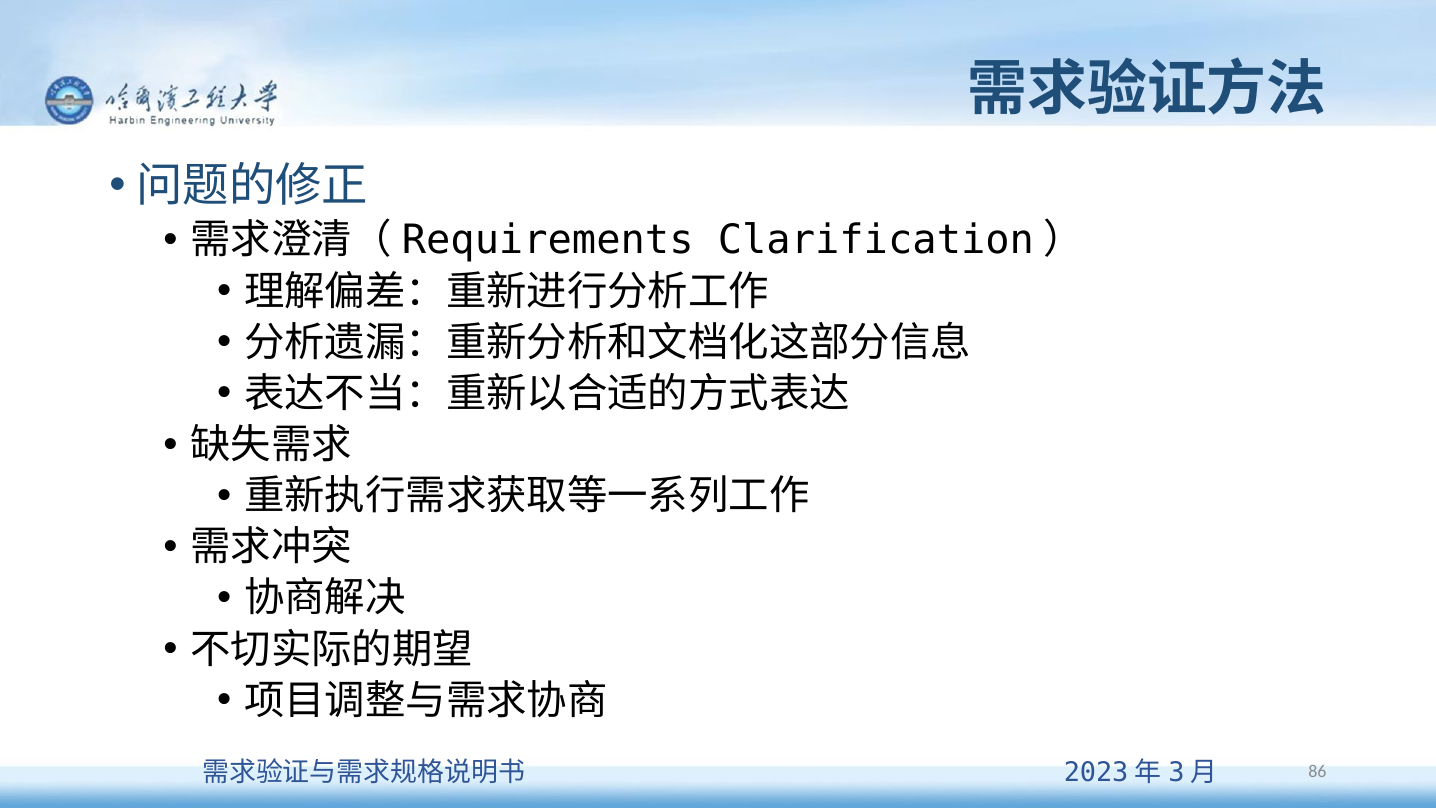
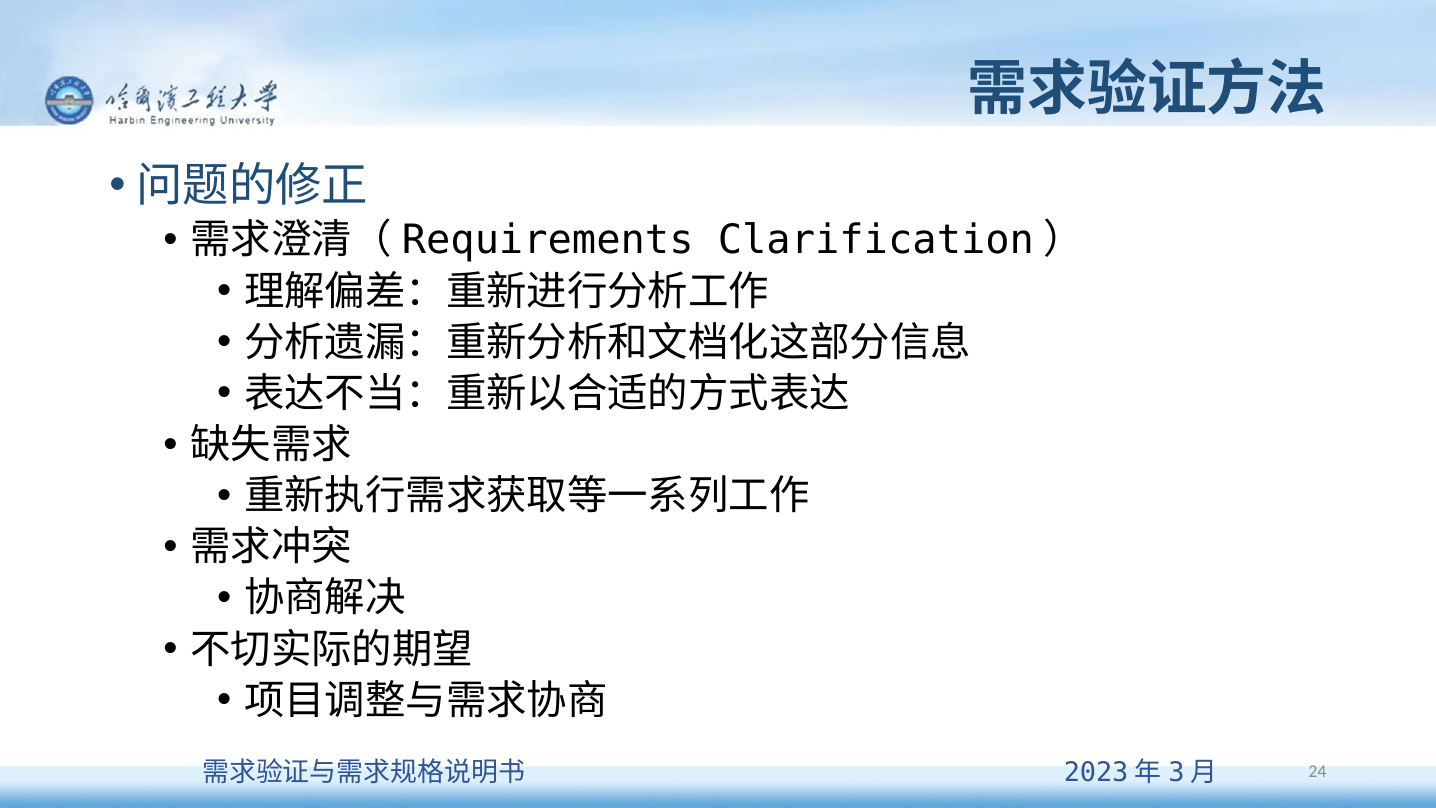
86: 86 -> 24
